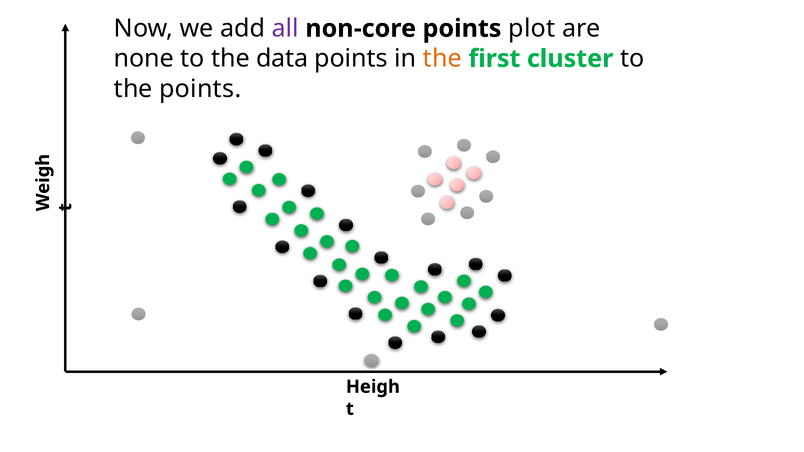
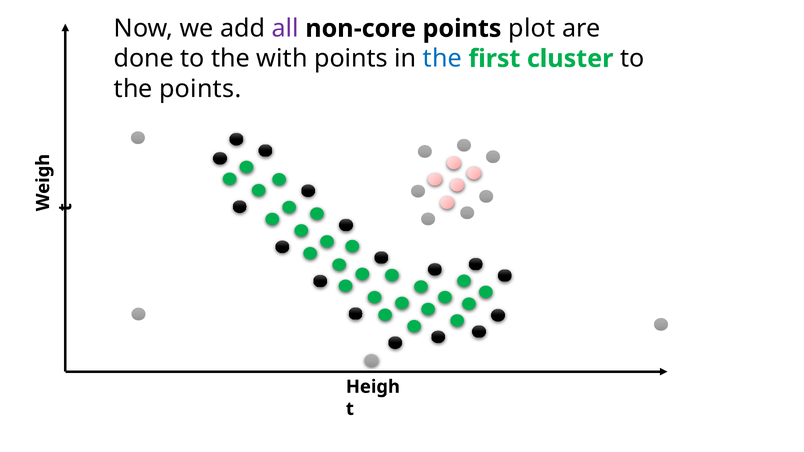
none: none -> done
data: data -> with
the at (442, 59) colour: orange -> blue
